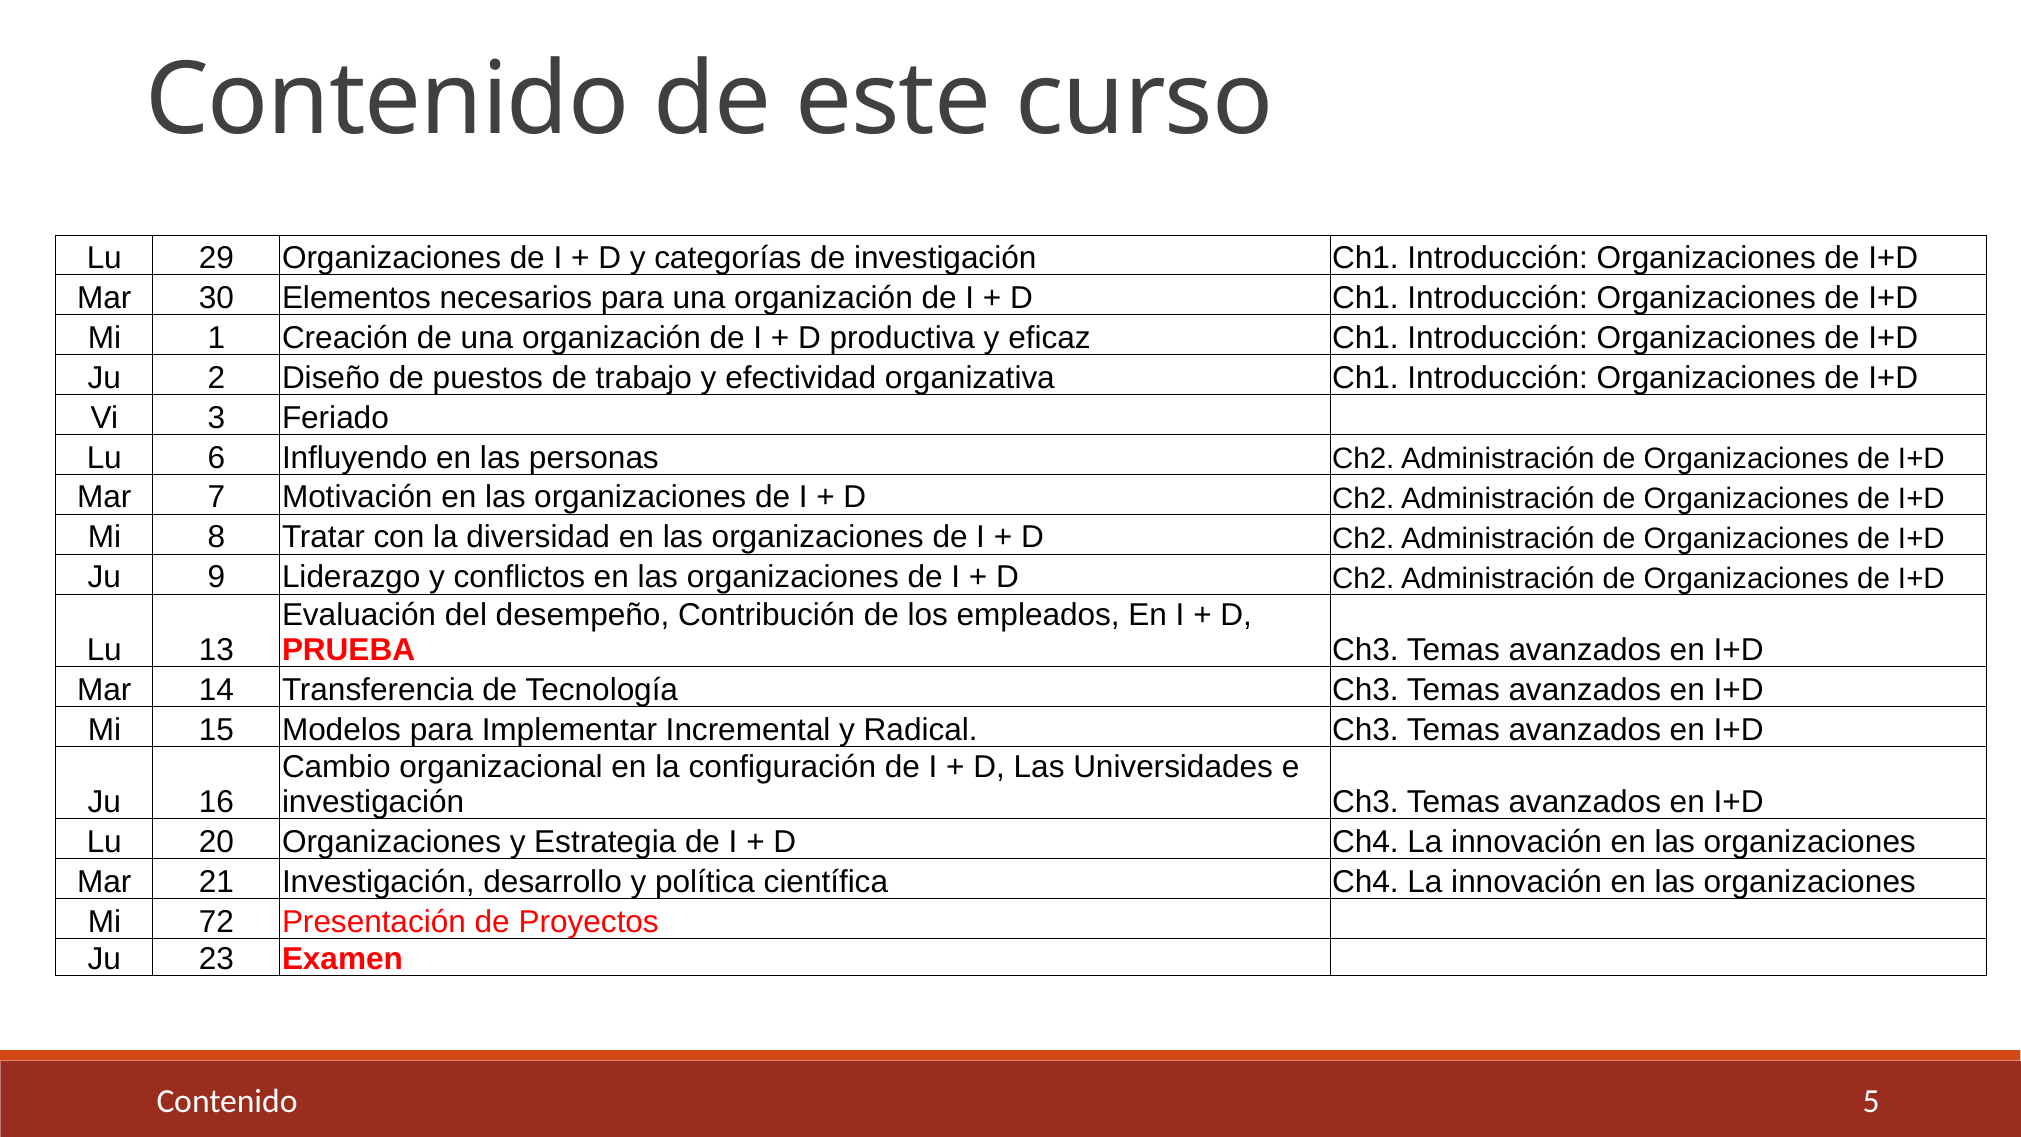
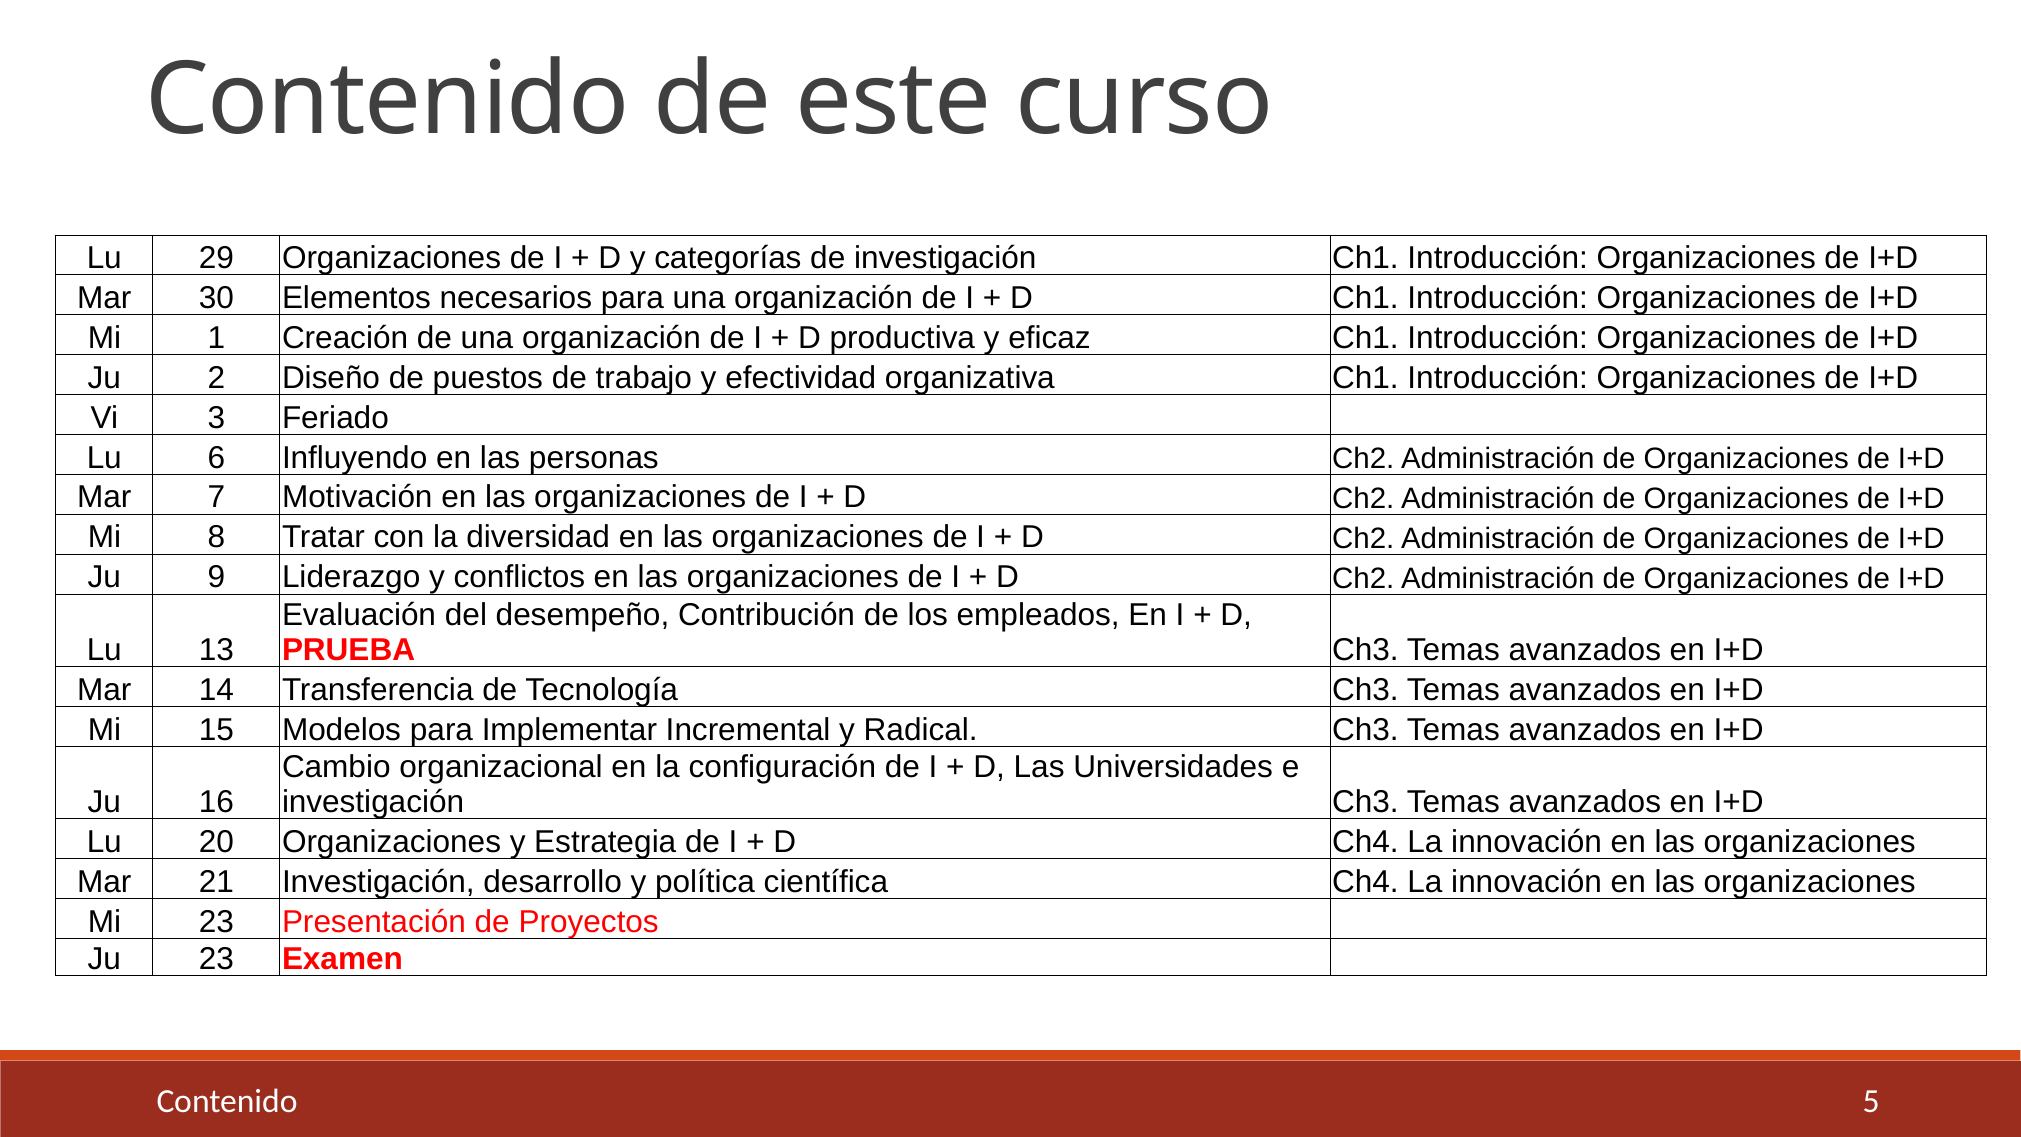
Mi 72: 72 -> 23
